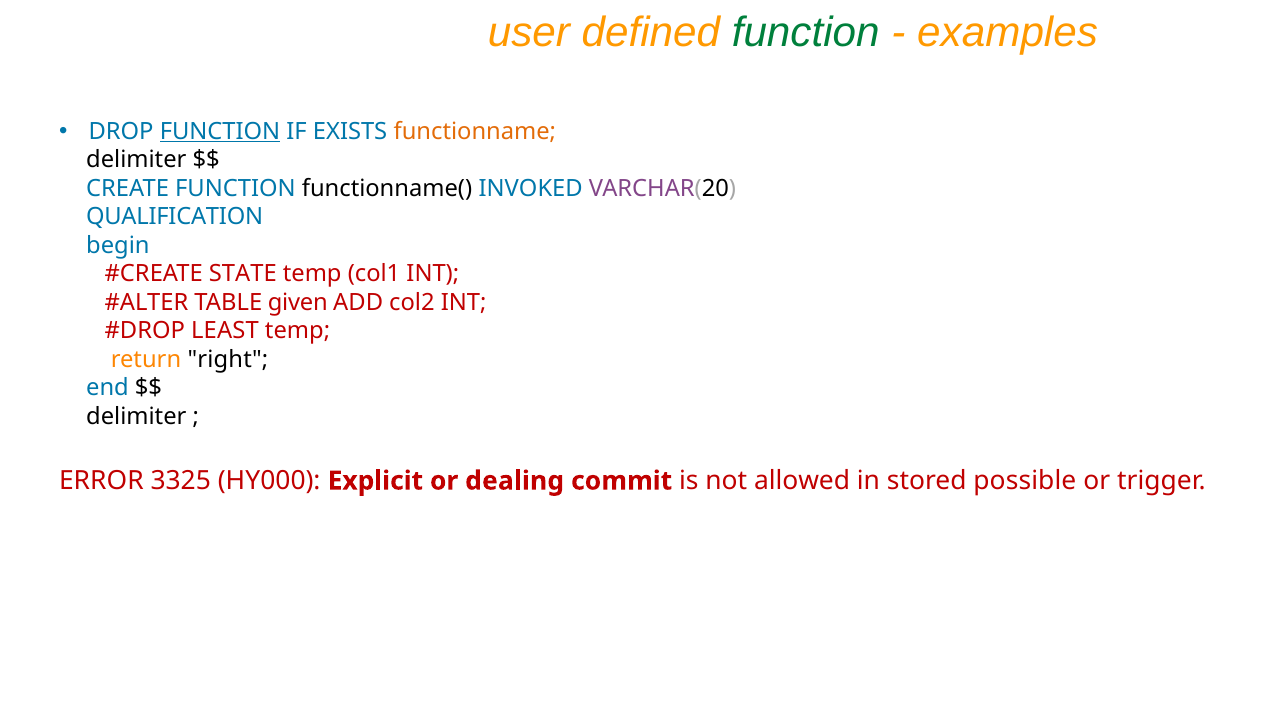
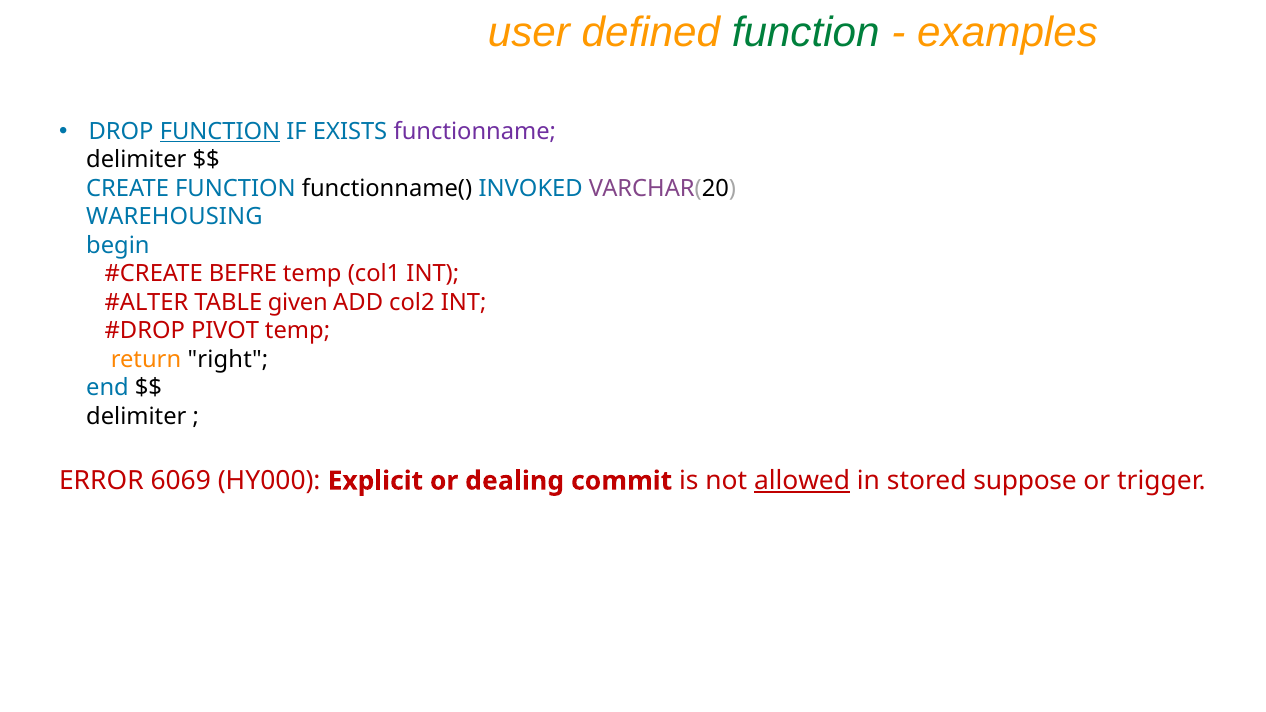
functionname colour: orange -> purple
QUALIFICATION: QUALIFICATION -> WAREHOUSING
STATE: STATE -> BEFRE
LEAST: LEAST -> PIVOT
3325: 3325 -> 6069
allowed underline: none -> present
possible: possible -> suppose
